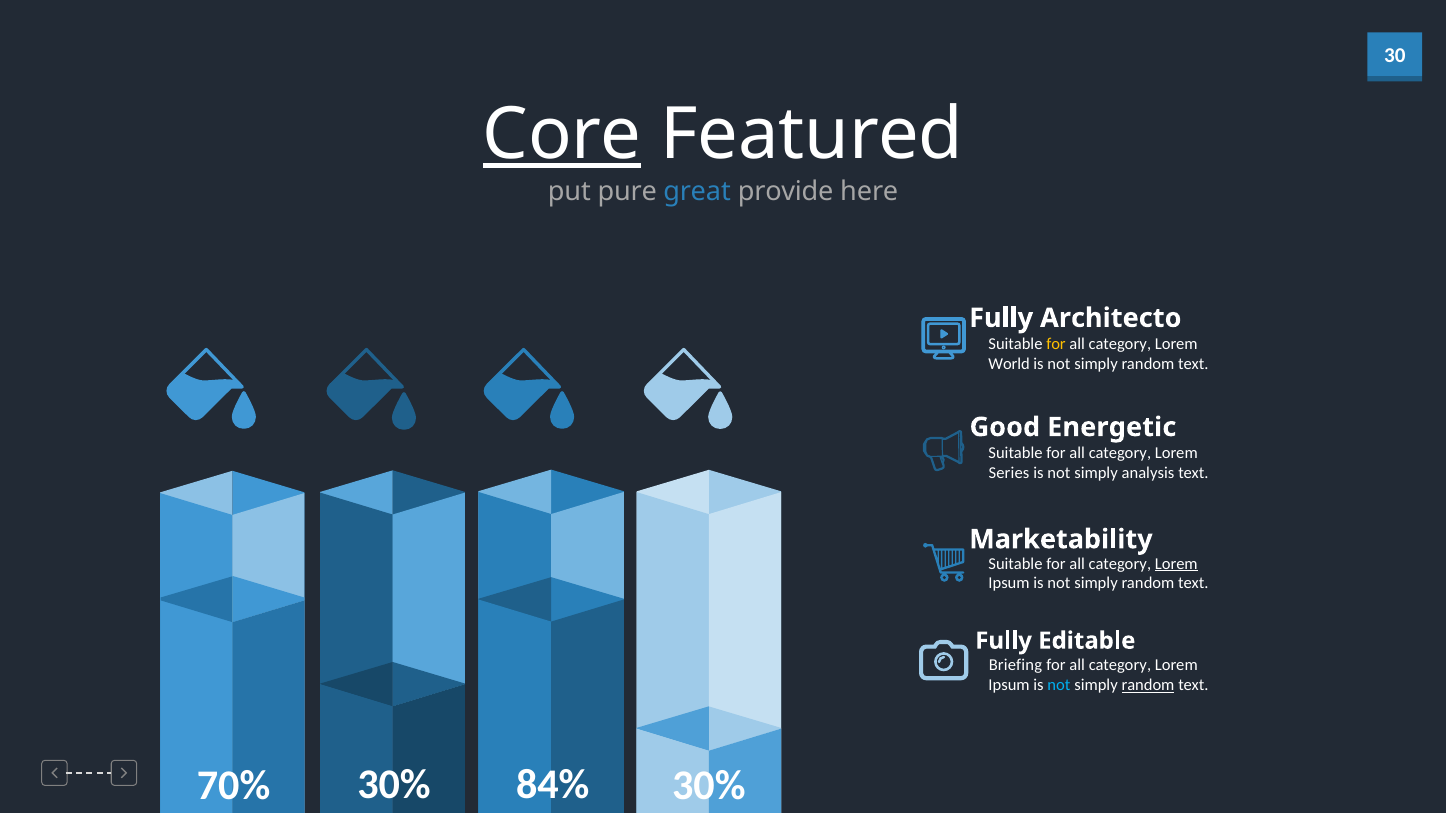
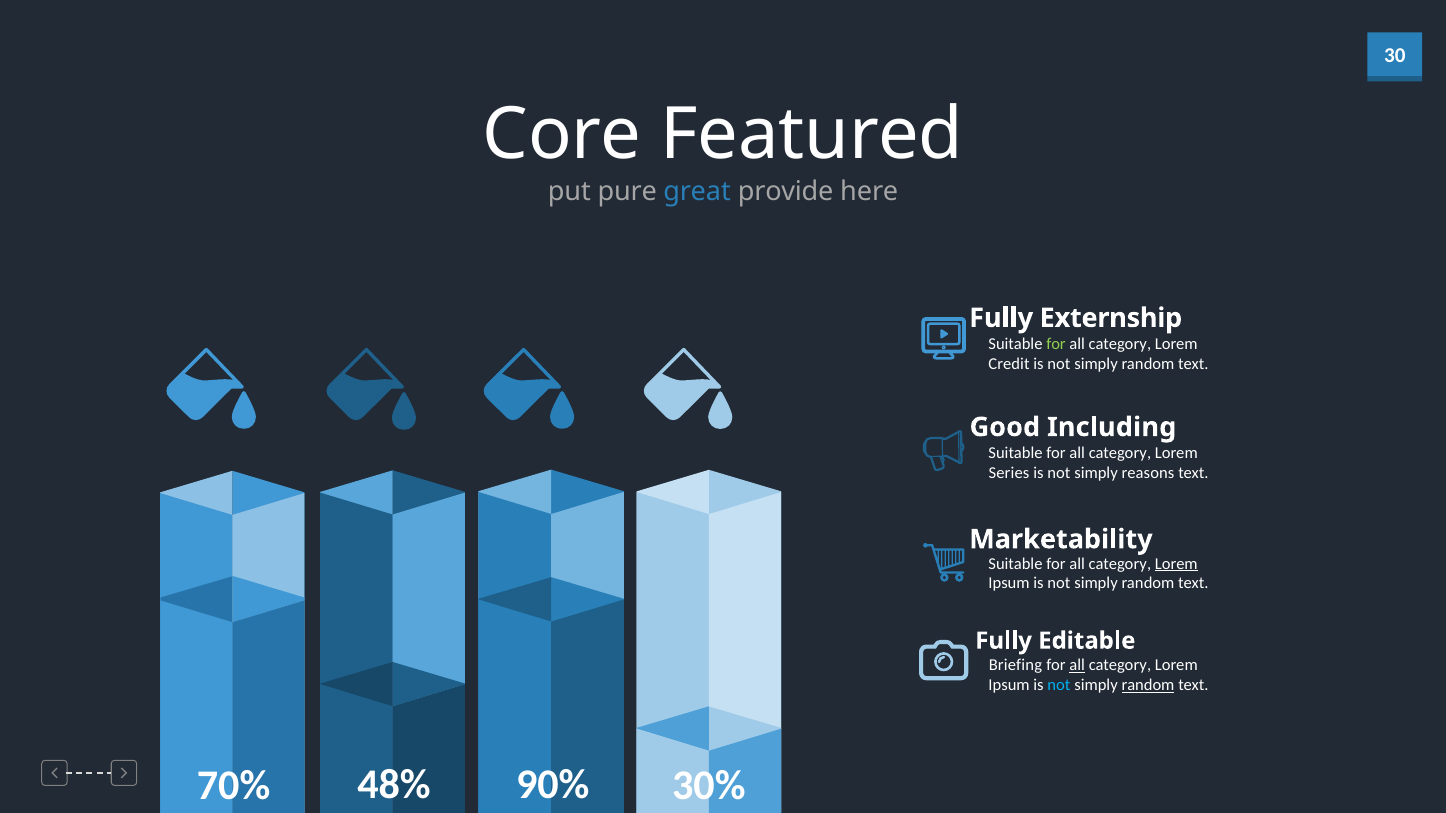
Core underline: present -> none
Architecto: Architecto -> Externship
for at (1056, 344) colour: yellow -> light green
World: World -> Credit
Energetic: Energetic -> Including
analysis: analysis -> reasons
all at (1077, 665) underline: none -> present
84%: 84% -> 90%
70% 30%: 30% -> 48%
